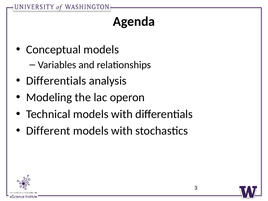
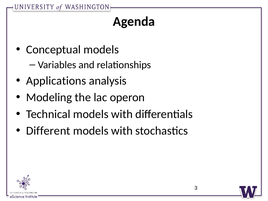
Differentials at (56, 81): Differentials -> Applications
